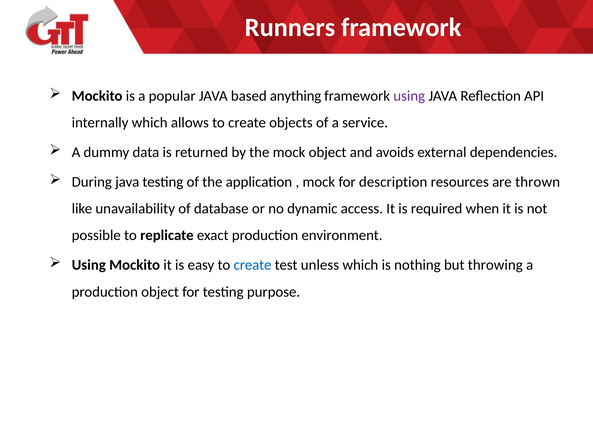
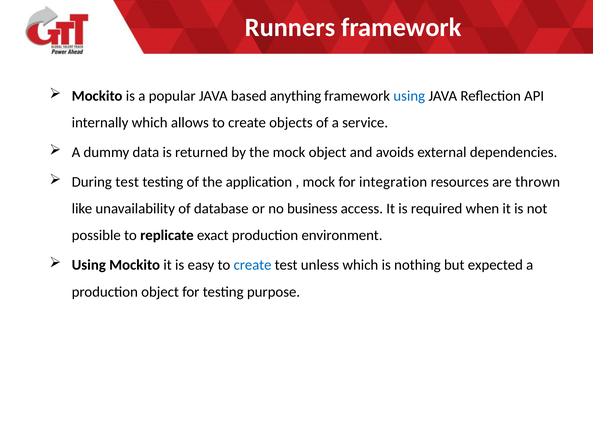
using at (409, 96) colour: purple -> blue
During java: java -> test
description: description -> integration
dynamic: dynamic -> business
throwing: throwing -> expected
